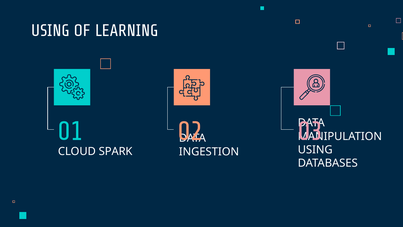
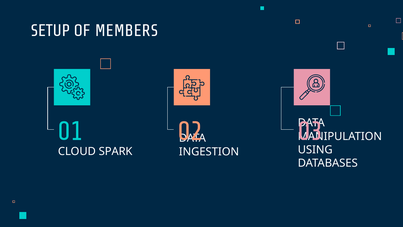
USING at (50, 31): USING -> SETUP
LEARNING: LEARNING -> MEMBERS
